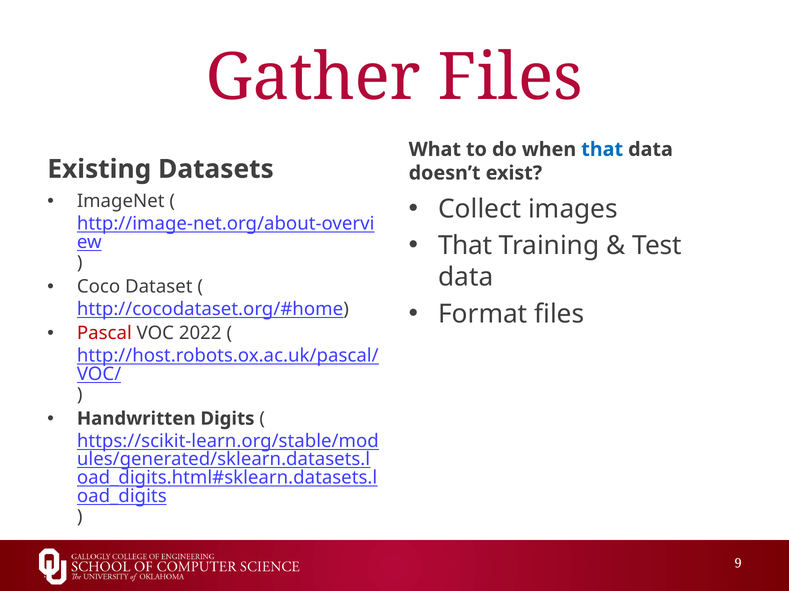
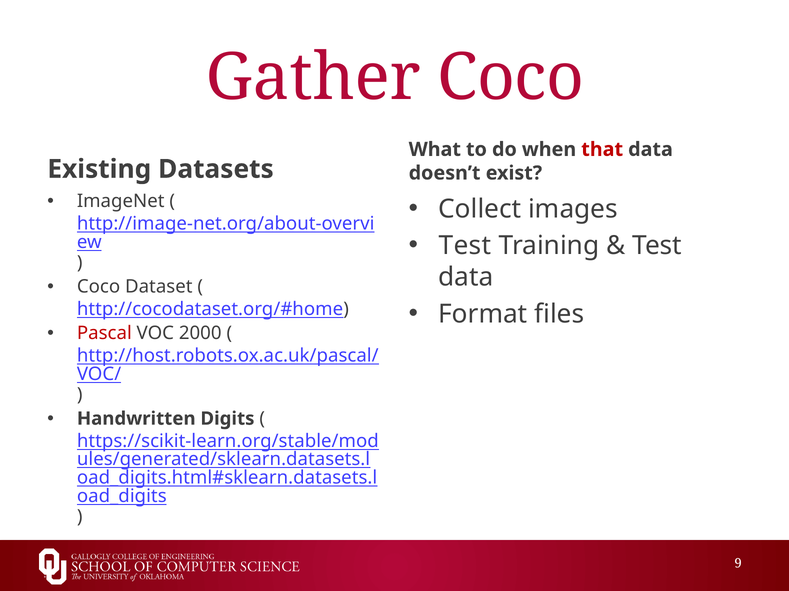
Gather Files: Files -> Coco
that at (602, 150) colour: blue -> red
That at (465, 246): That -> Test
2022: 2022 -> 2000
